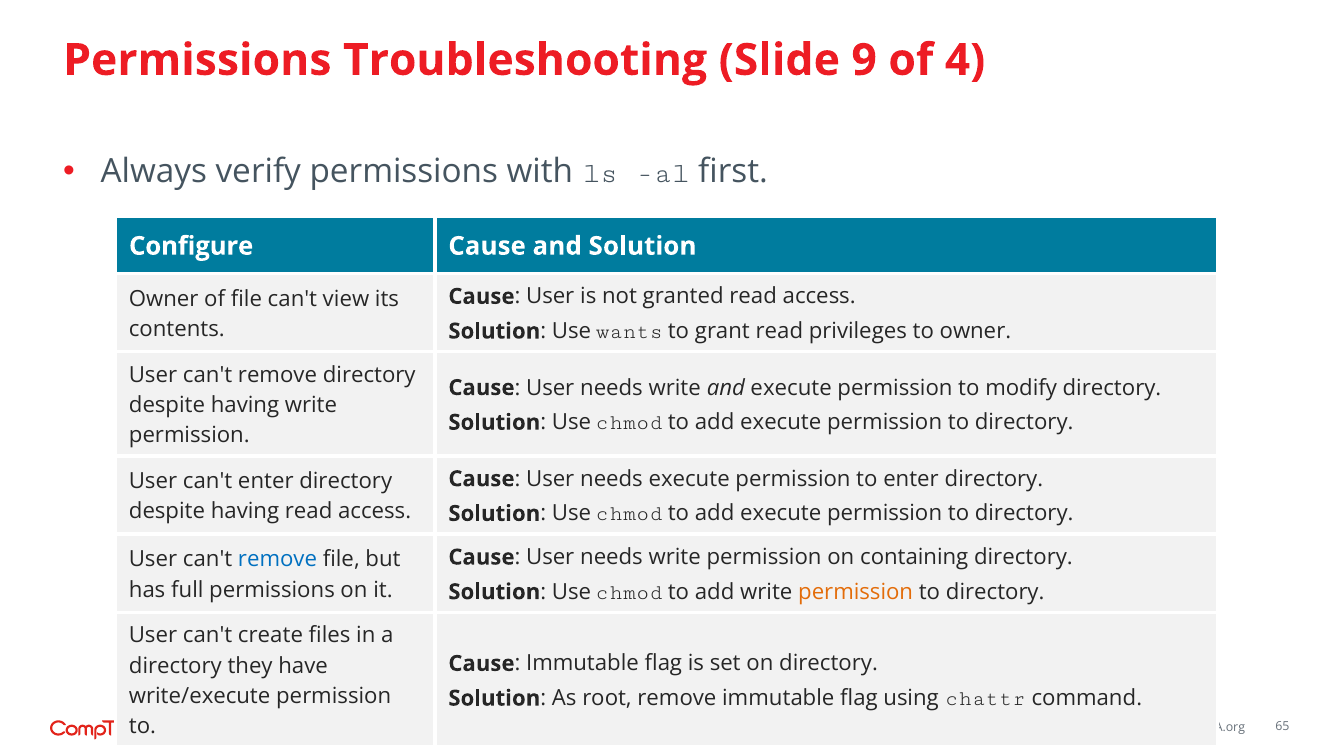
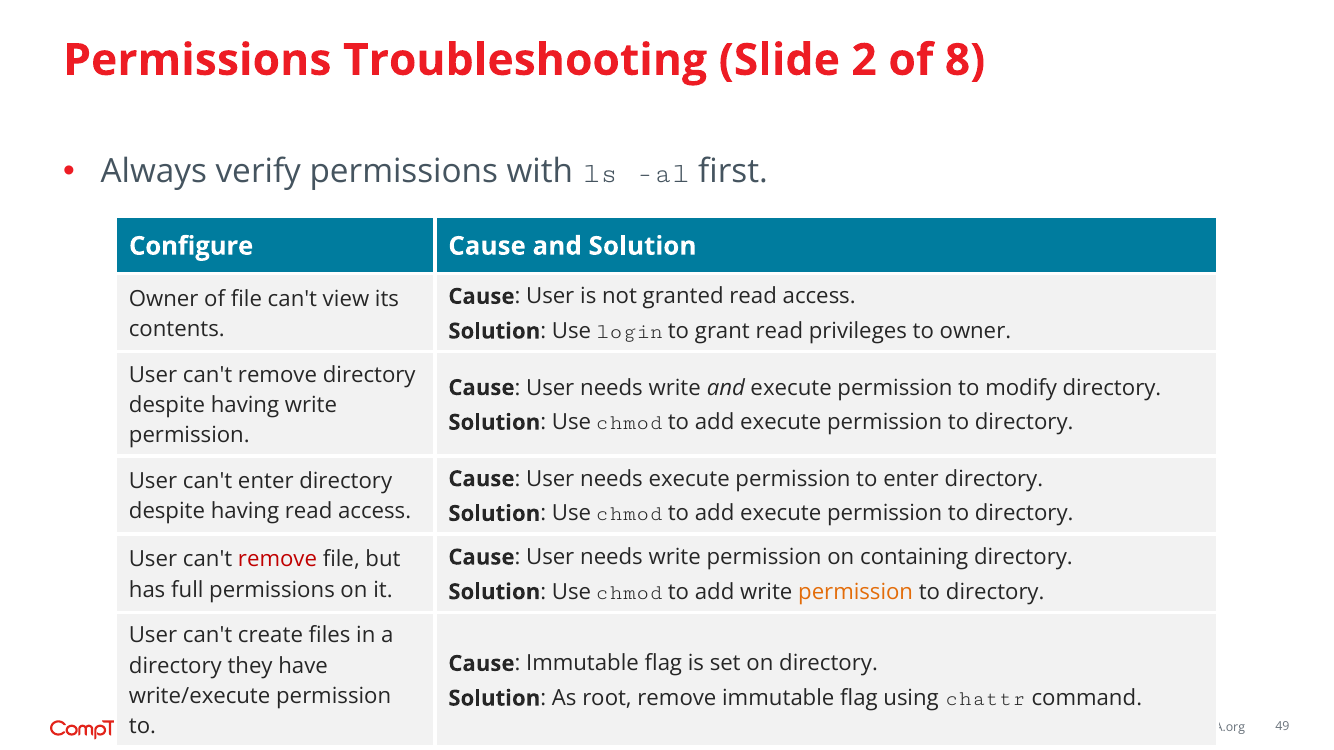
9: 9 -> 2
4: 4 -> 8
wants: wants -> login
remove at (277, 560) colour: blue -> red
65: 65 -> 49
